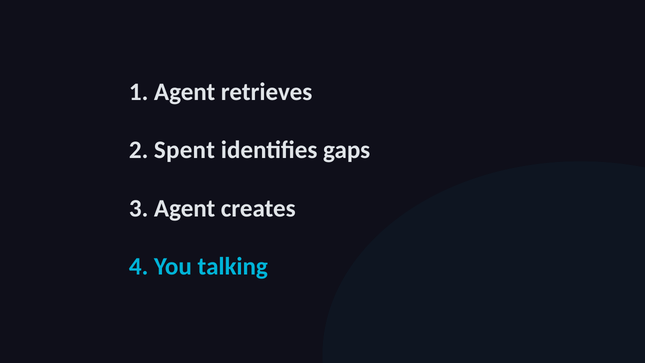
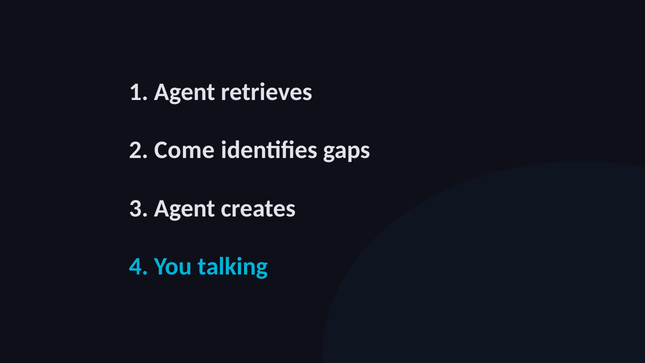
Spent: Spent -> Come
